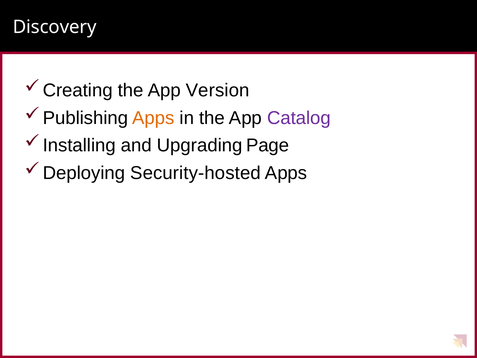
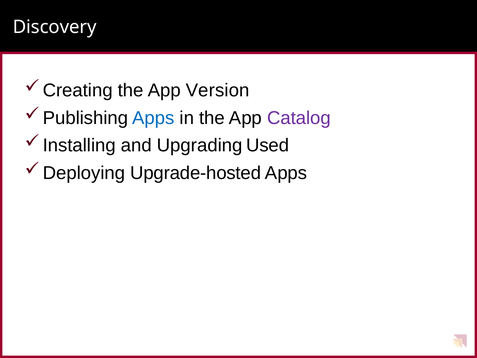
Apps at (153, 118) colour: orange -> blue
Page: Page -> Used
Security-hosted: Security-hosted -> Upgrade-hosted
